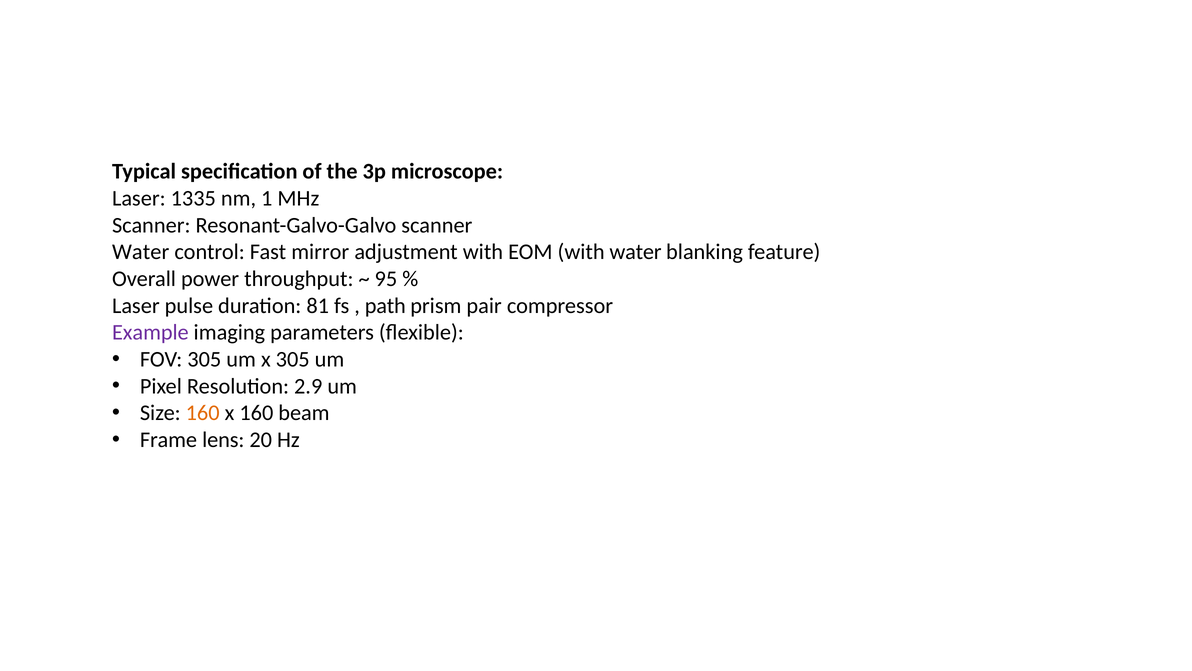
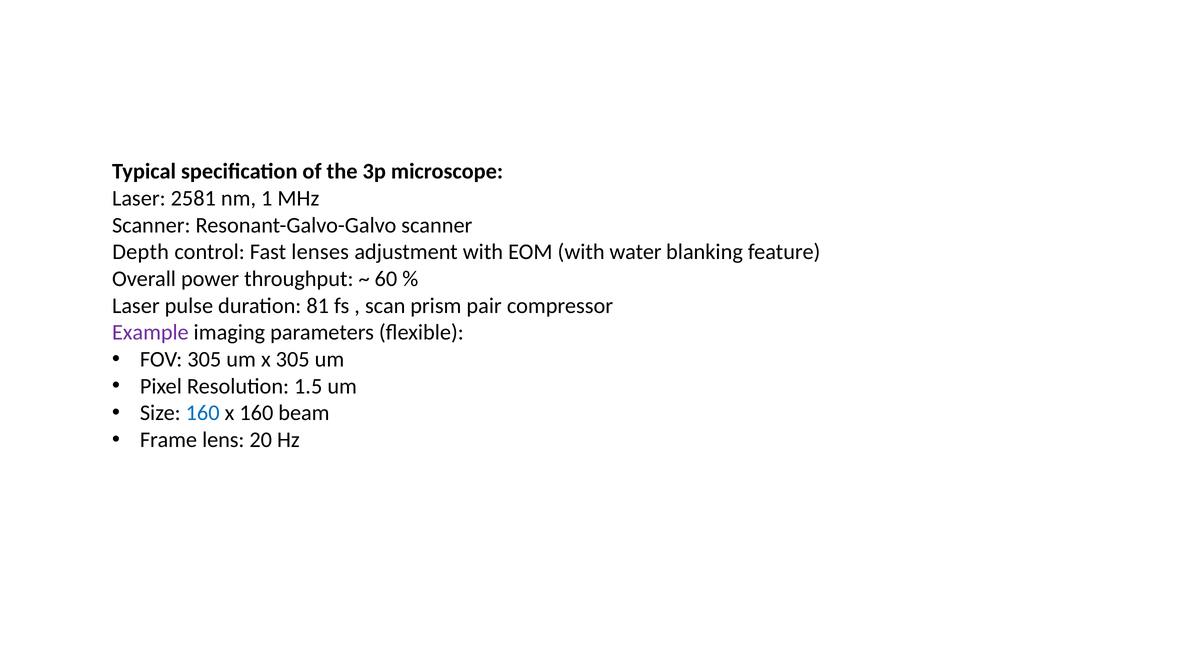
1335: 1335 -> 2581
Water at (141, 252): Water -> Depth
mirror: mirror -> lenses
95: 95 -> 60
path: path -> scan
2.9: 2.9 -> 1.5
160 at (203, 413) colour: orange -> blue
